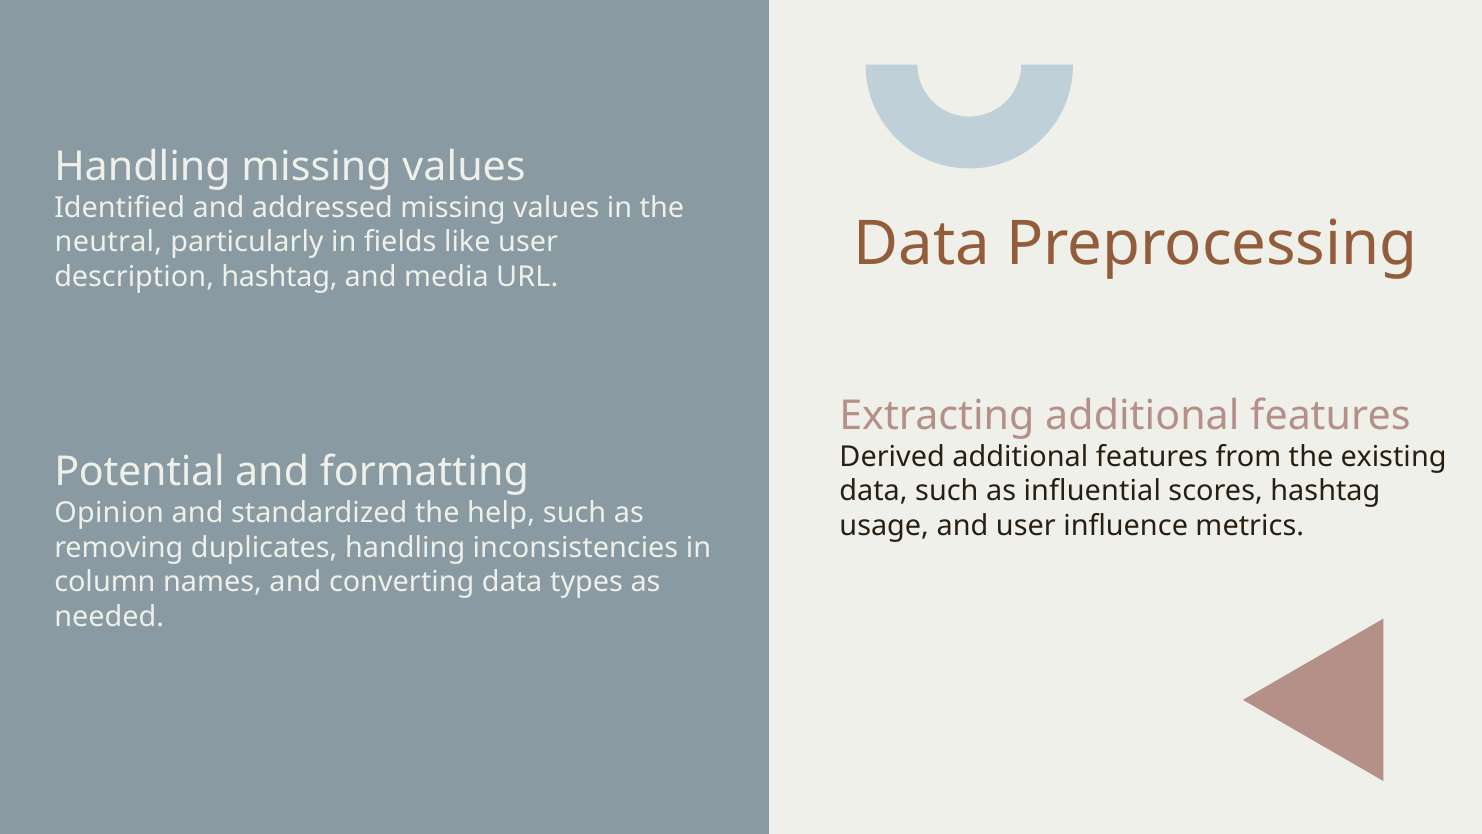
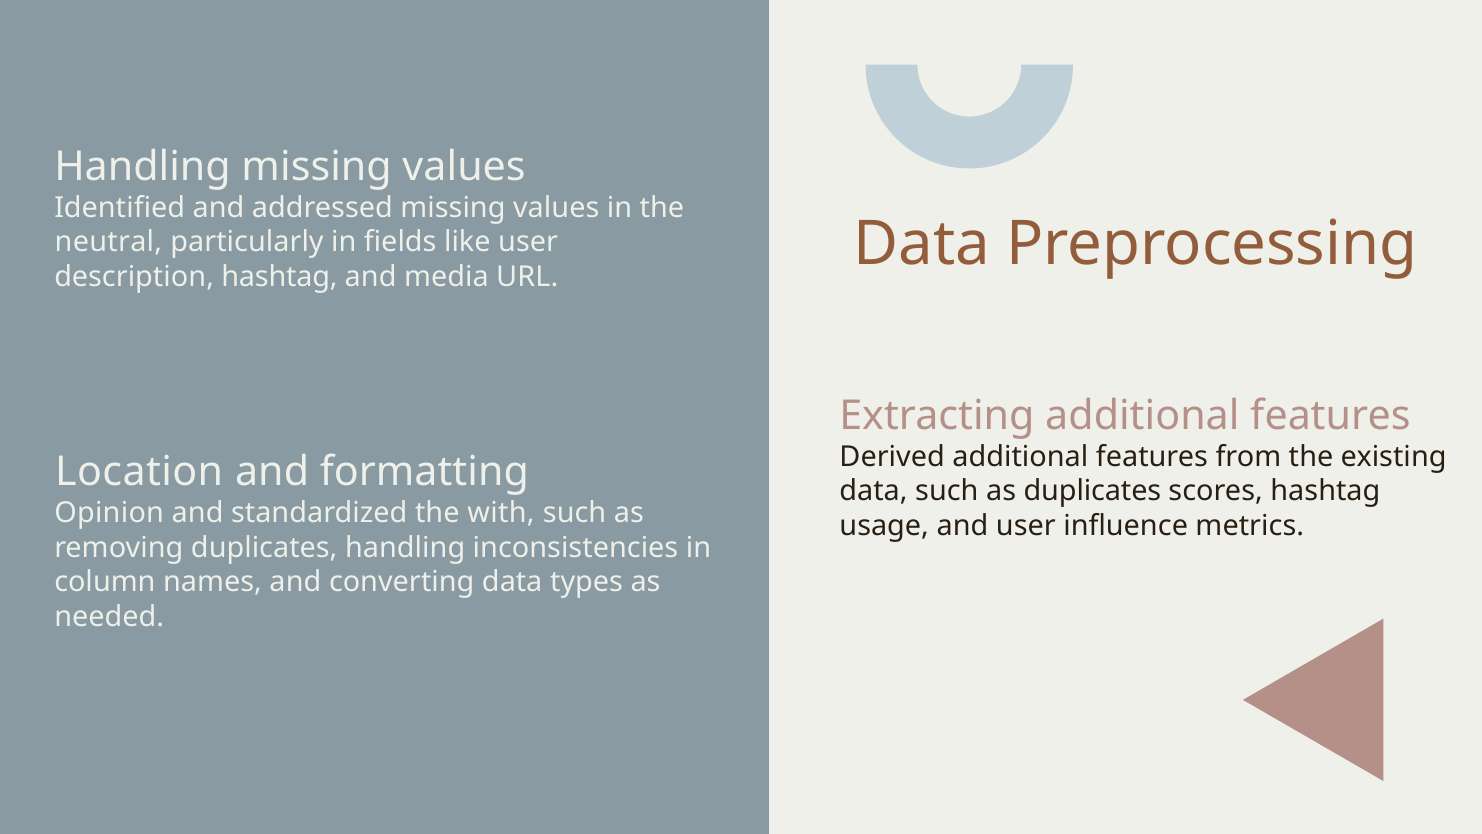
Potential: Potential -> Location
as influential: influential -> duplicates
help: help -> with
